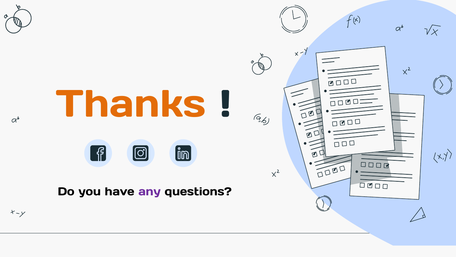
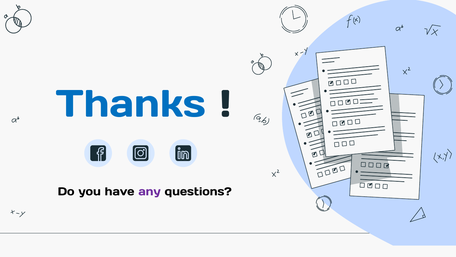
Thanks colour: orange -> blue
